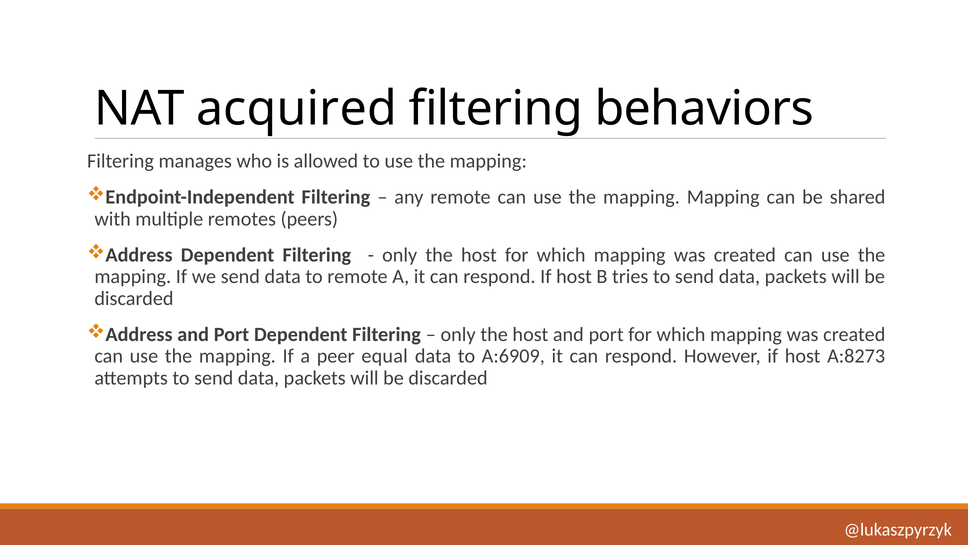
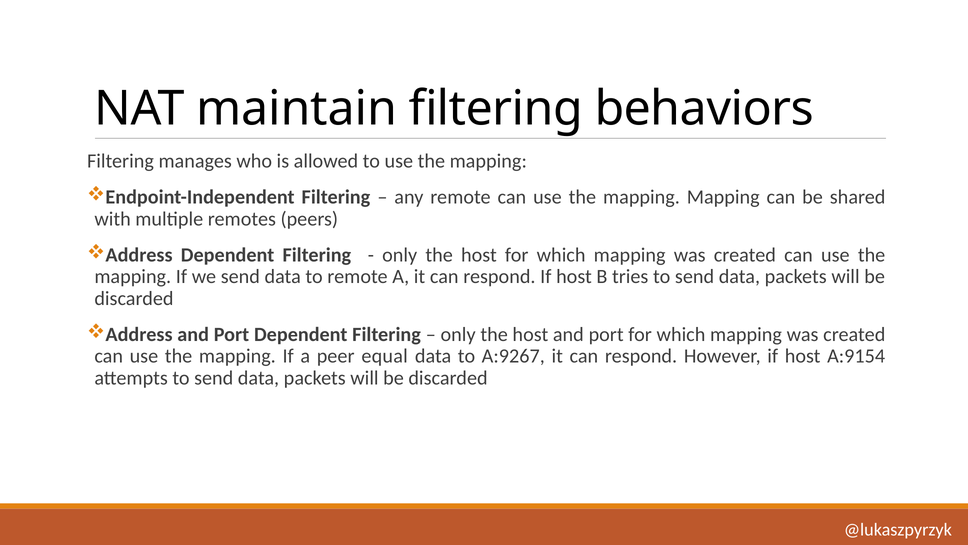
acquired: acquired -> maintain
A:6909: A:6909 -> A:9267
A:8273: A:8273 -> A:9154
